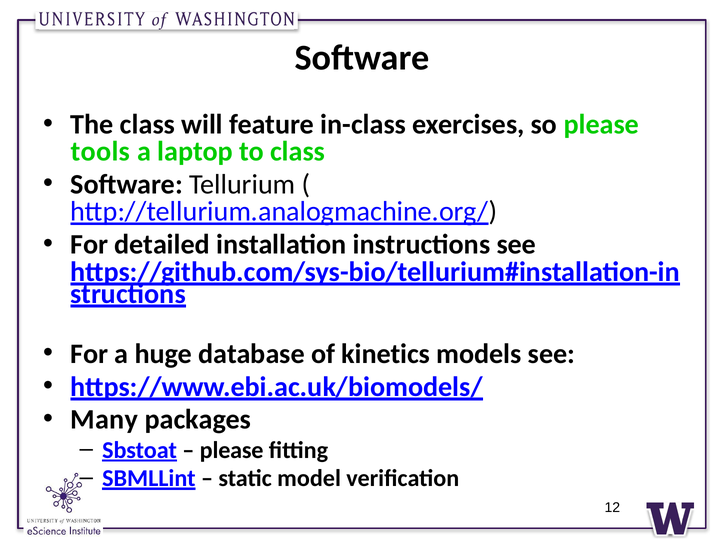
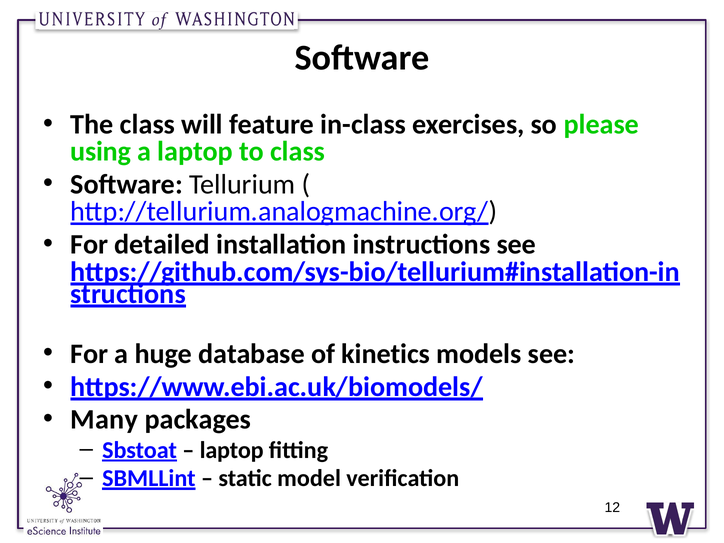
tools: tools -> using
please at (232, 450): please -> laptop
